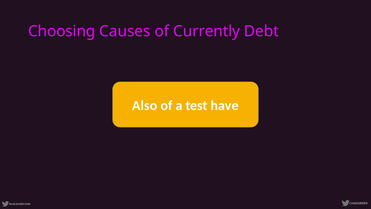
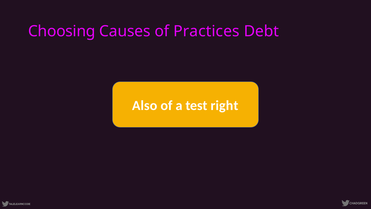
Currently: Currently -> Practices
have: have -> right
